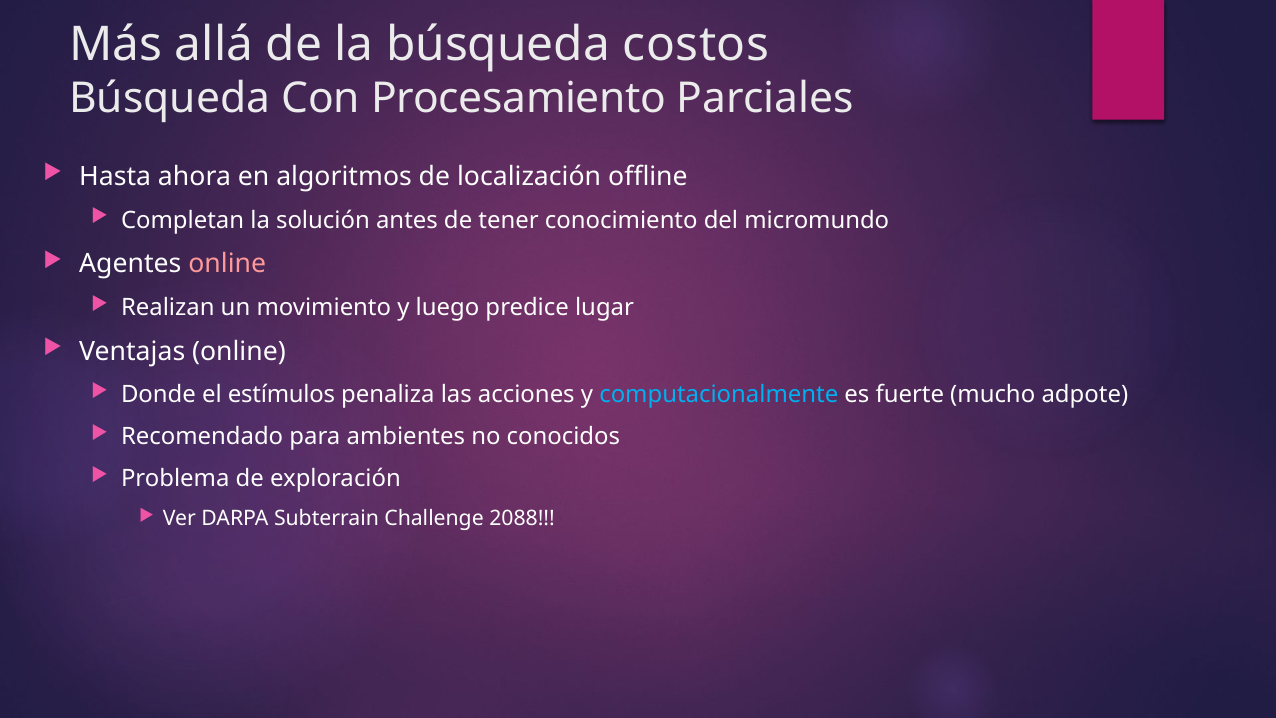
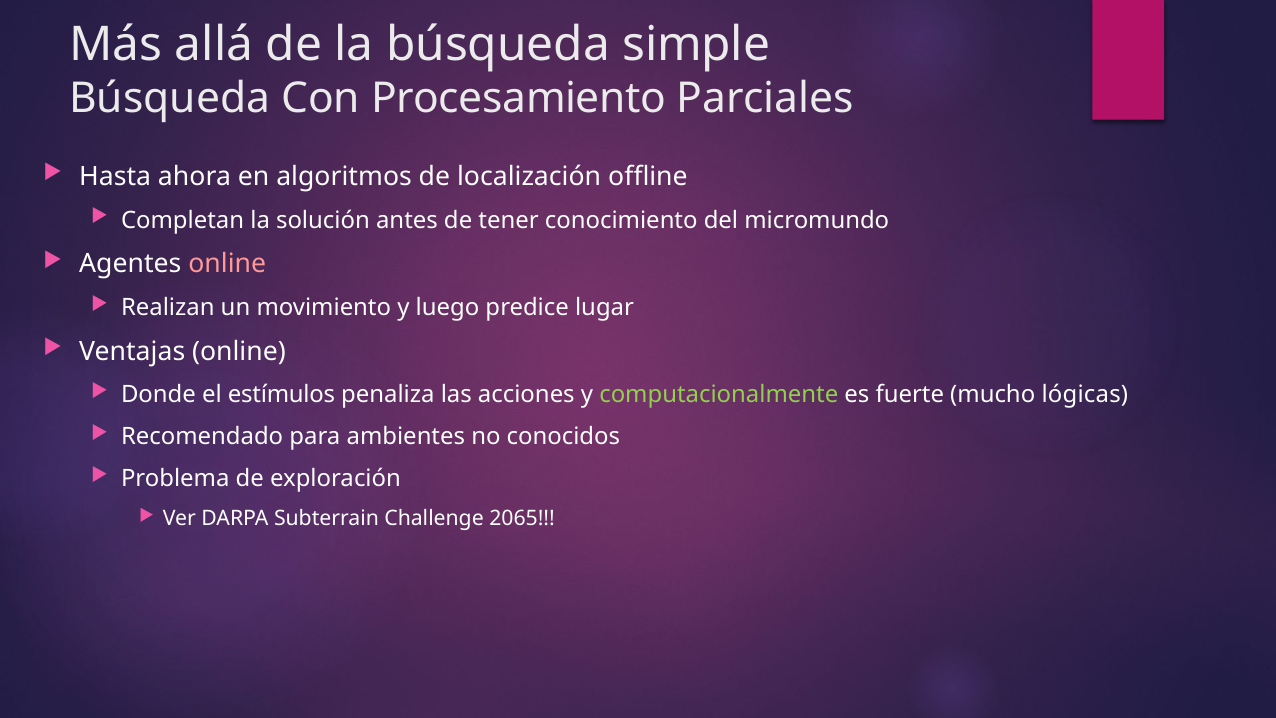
costos: costos -> simple
computacionalmente colour: light blue -> light green
adpote: adpote -> lógicas
2088: 2088 -> 2065
